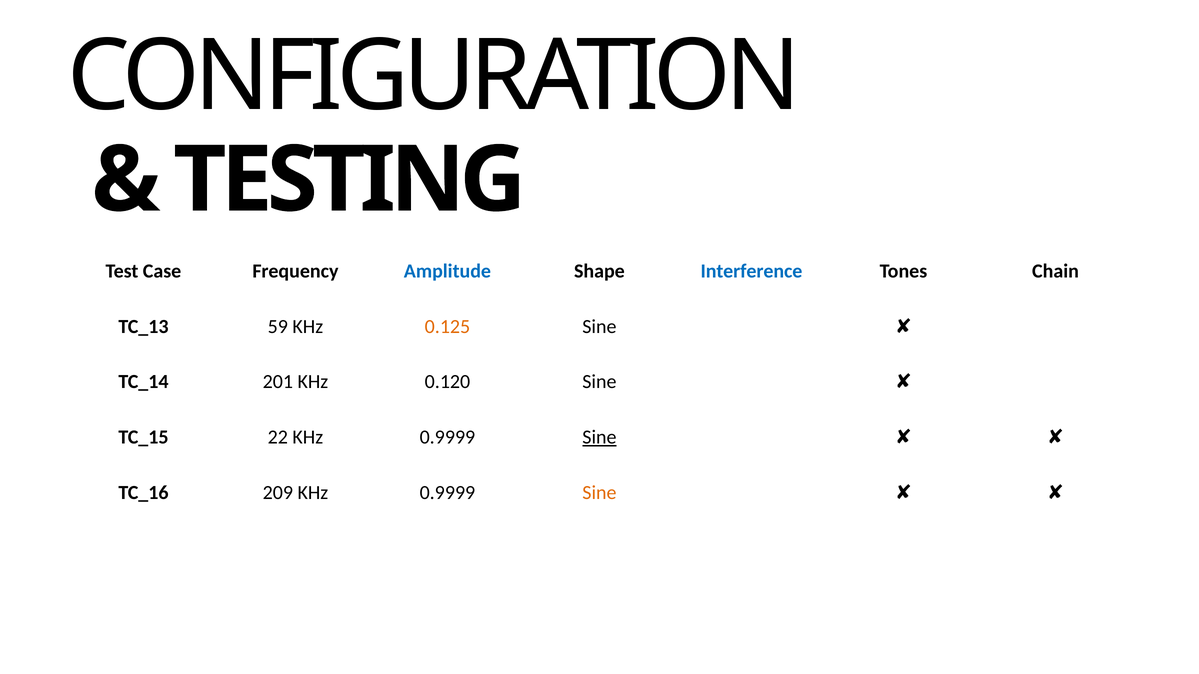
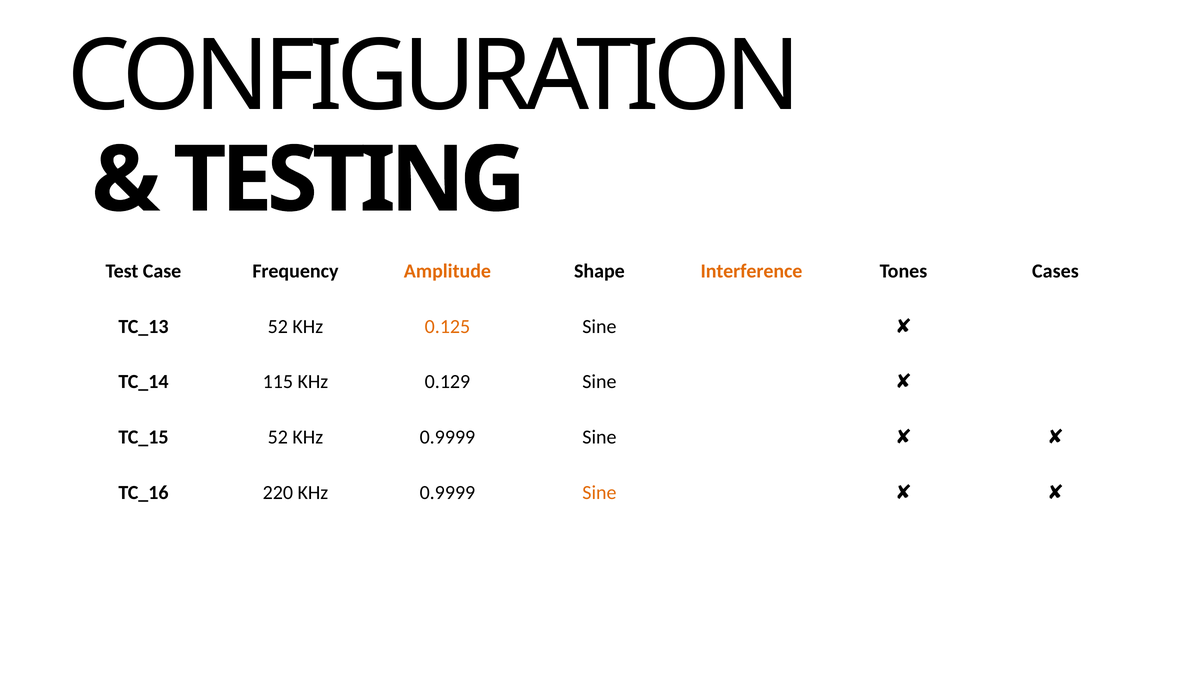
Amplitude colour: blue -> orange
Interference colour: blue -> orange
Chain: Chain -> Cases
59 at (278, 327): 59 -> 52
201: 201 -> 115
0.120: 0.120 -> 0.129
22 at (278, 437): 22 -> 52
Sine at (599, 437) underline: present -> none
209: 209 -> 220
